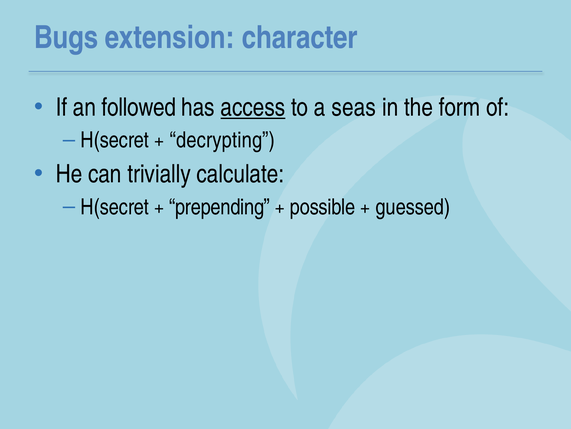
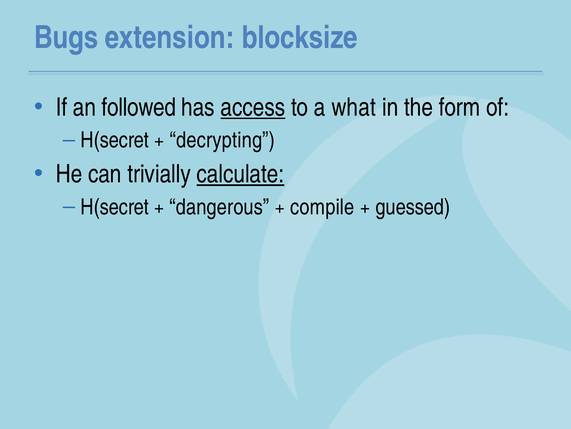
character: character -> blocksize
seas: seas -> what
calculate underline: none -> present
prepending: prepending -> dangerous
possible: possible -> compile
